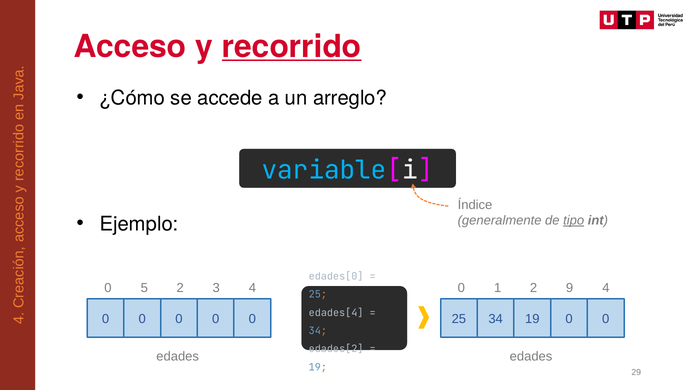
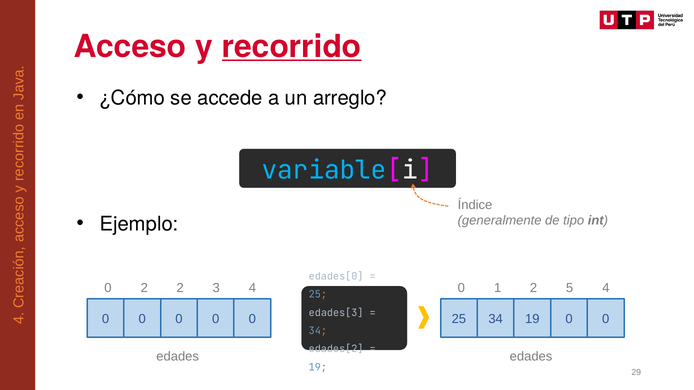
tipo underline: present -> none
0 5: 5 -> 2
9: 9 -> 5
edades[4: edades[4 -> edades[3
